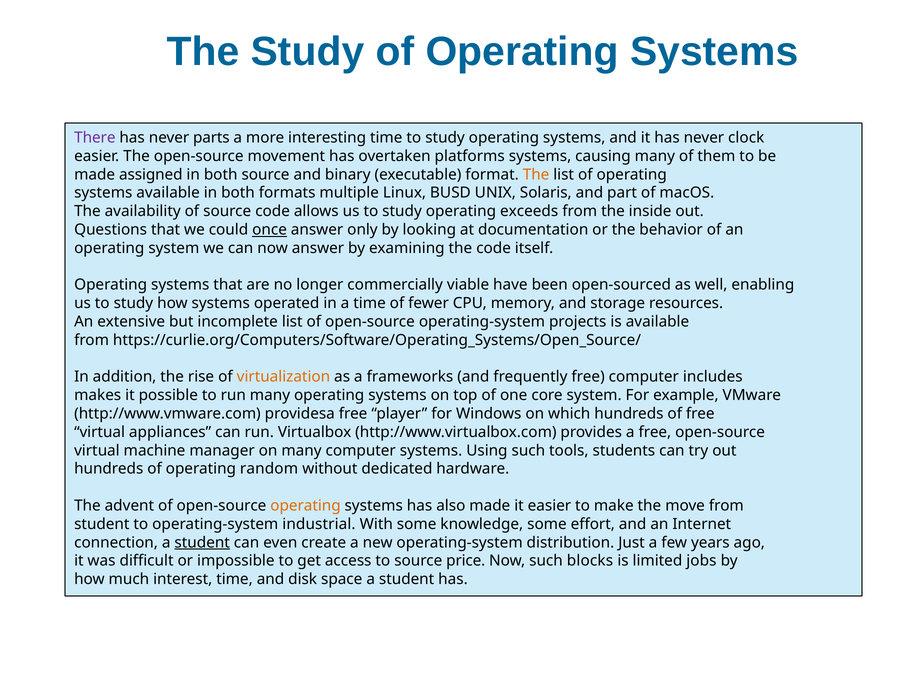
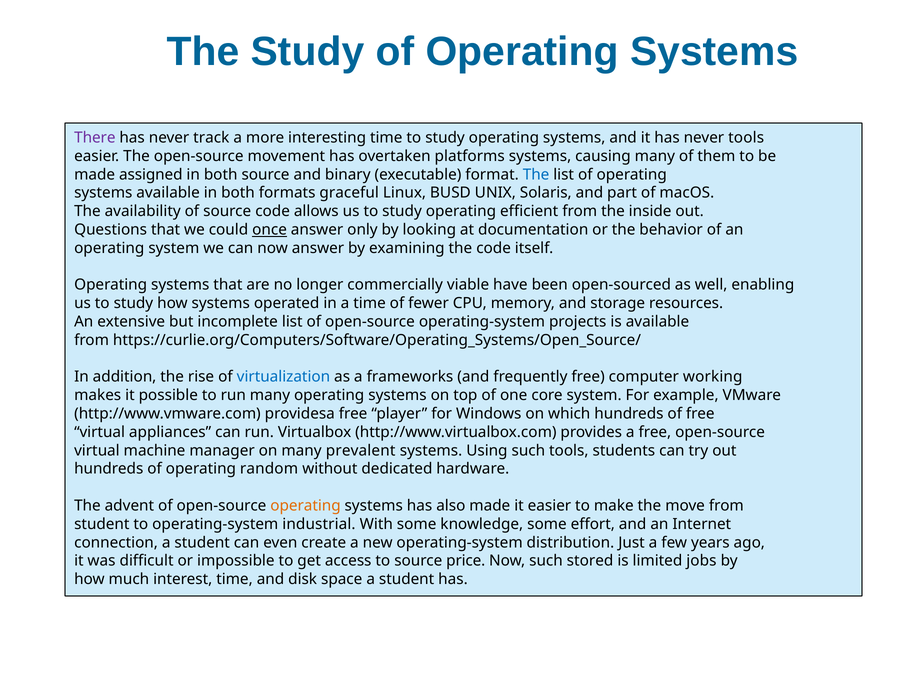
parts: parts -> track
never clock: clock -> tools
The at (536, 175) colour: orange -> blue
multiple: multiple -> graceful
exceeds: exceeds -> efficient
virtualization colour: orange -> blue
includes: includes -> working
many computer: computer -> prevalent
student at (202, 543) underline: present -> none
blocks: blocks -> stored
